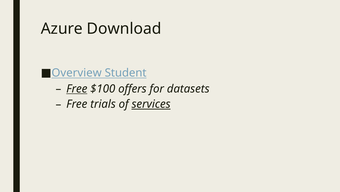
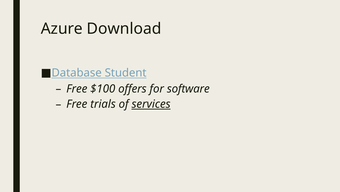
Overview: Overview -> Database
Free at (77, 89) underline: present -> none
datasets: datasets -> software
